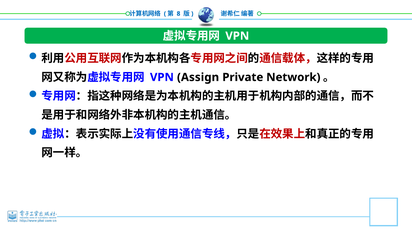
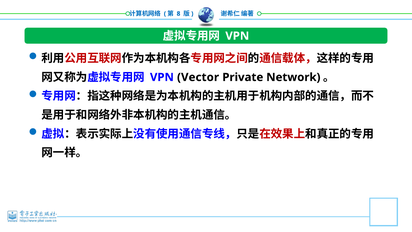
Assign: Assign -> Vector
